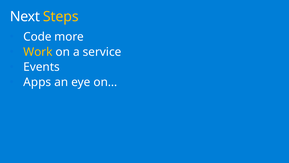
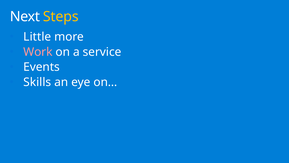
Code: Code -> Little
Work colour: yellow -> pink
Apps: Apps -> Skills
